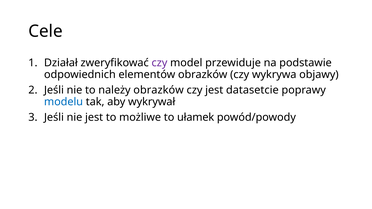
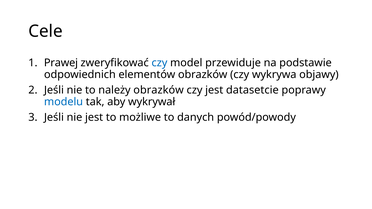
Działał: Działał -> Prawej
czy at (159, 63) colour: purple -> blue
ułamek: ułamek -> danych
